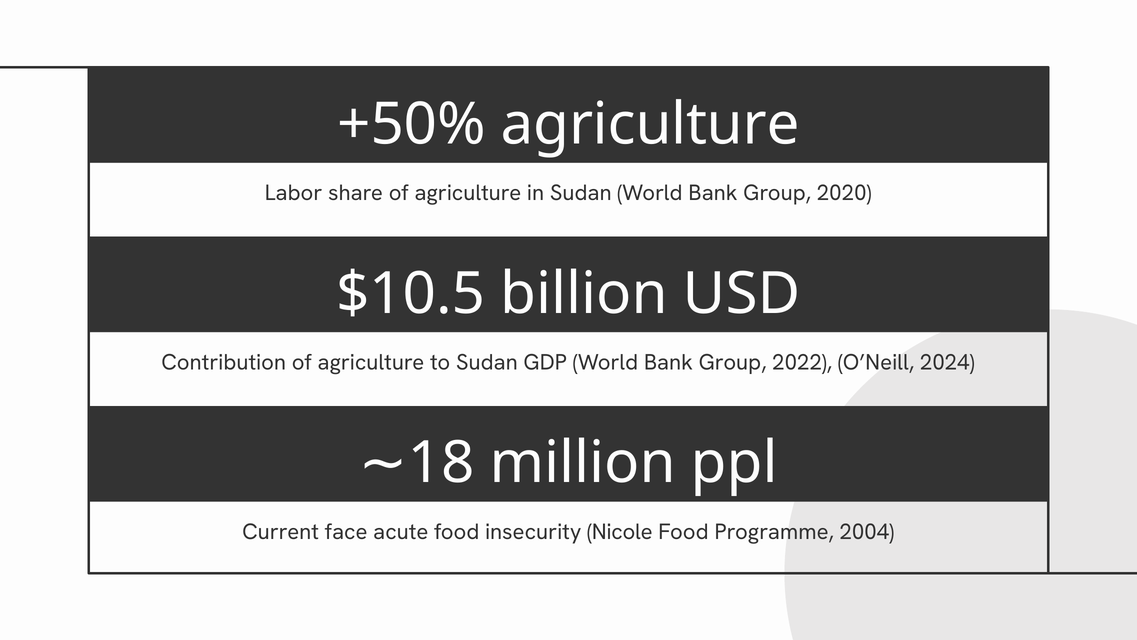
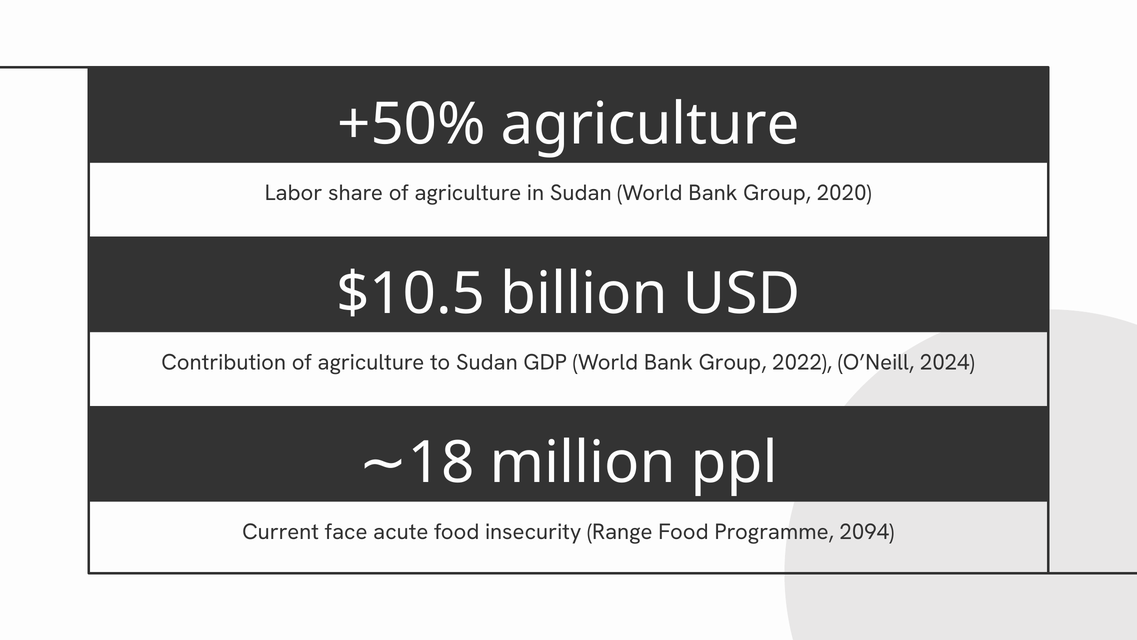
Nicole: Nicole -> Range
2004: 2004 -> 2094
